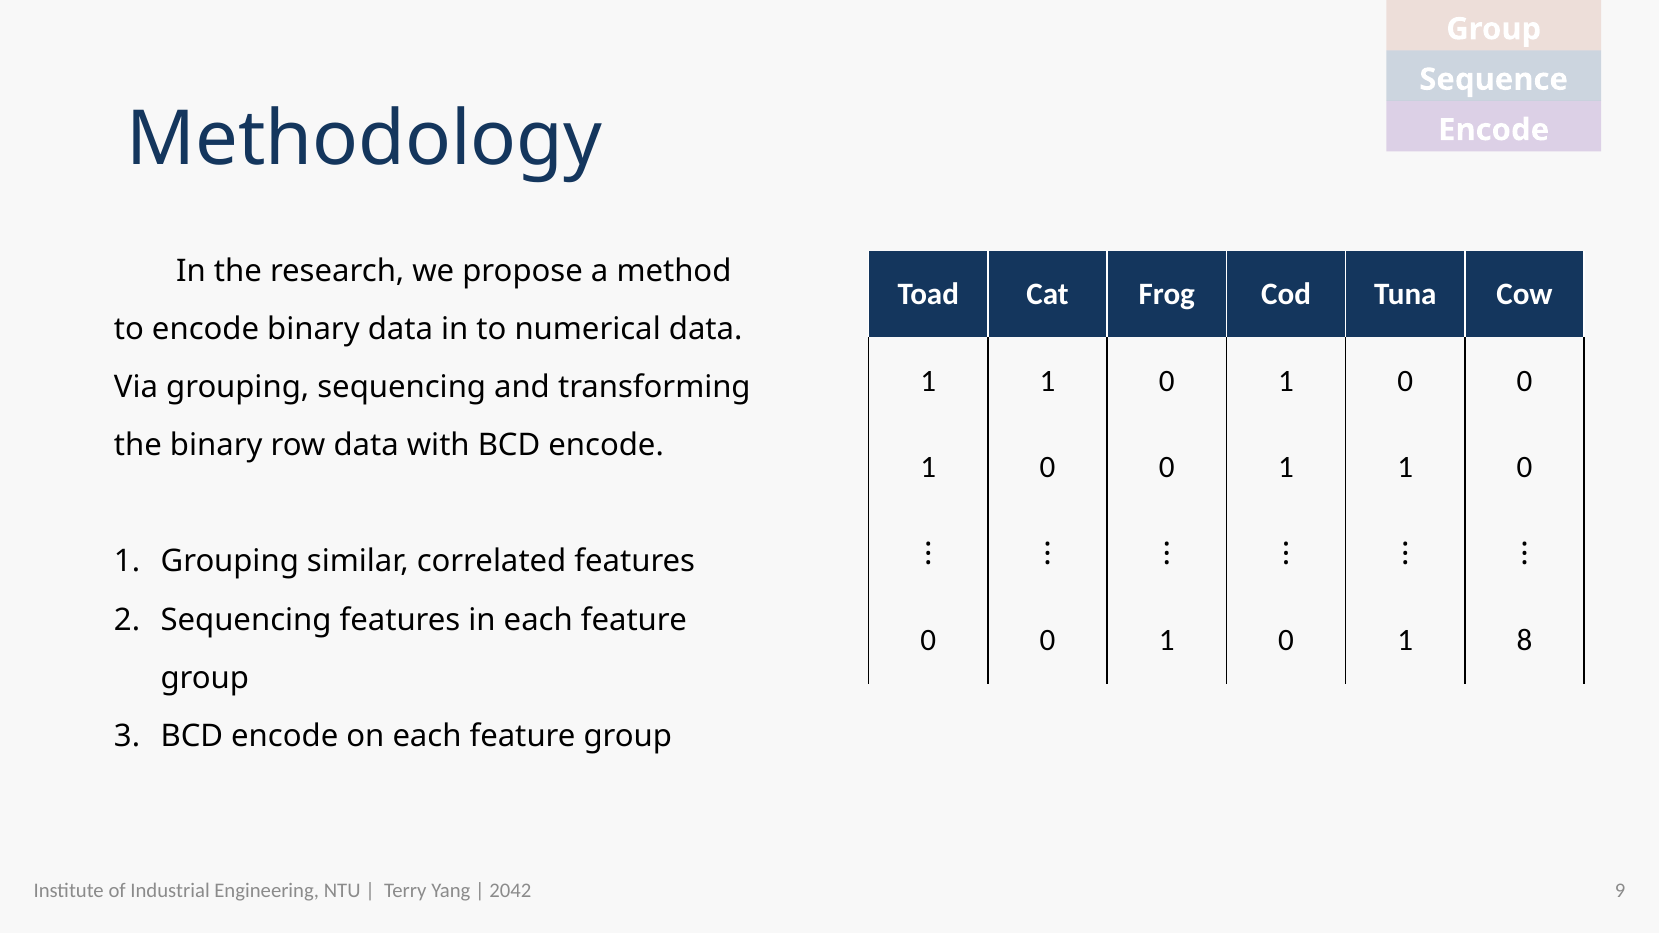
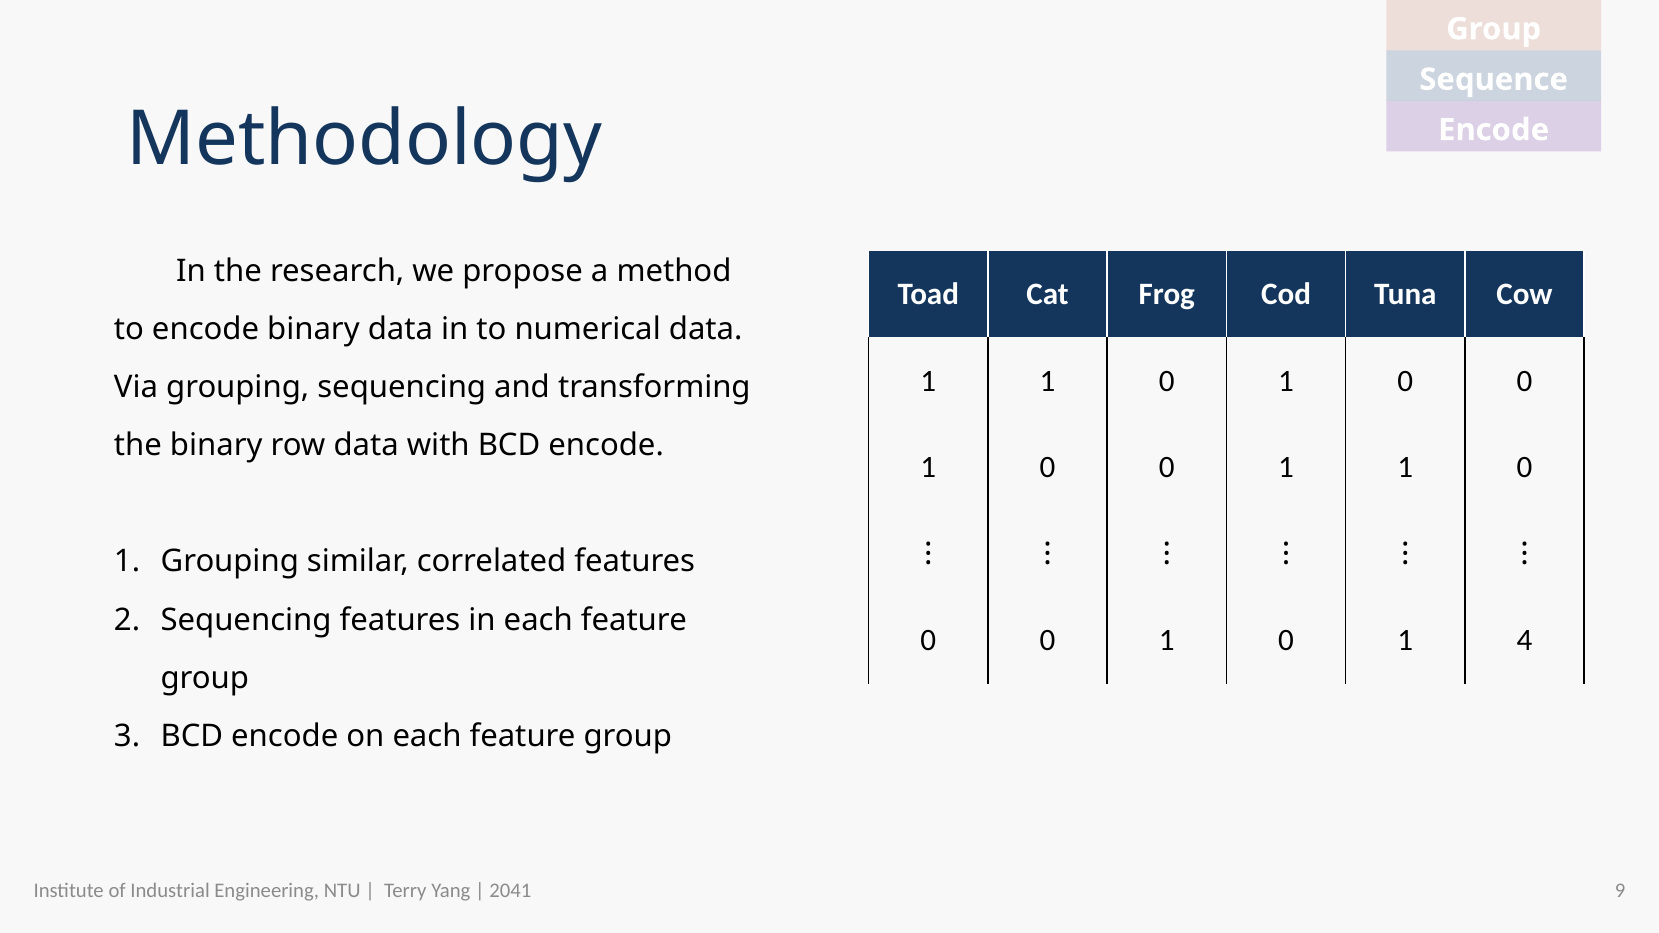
8: 8 -> 4
2042: 2042 -> 2041
